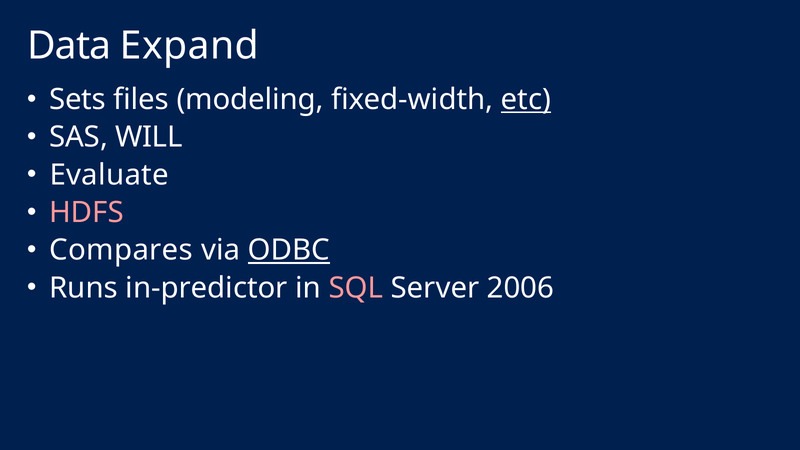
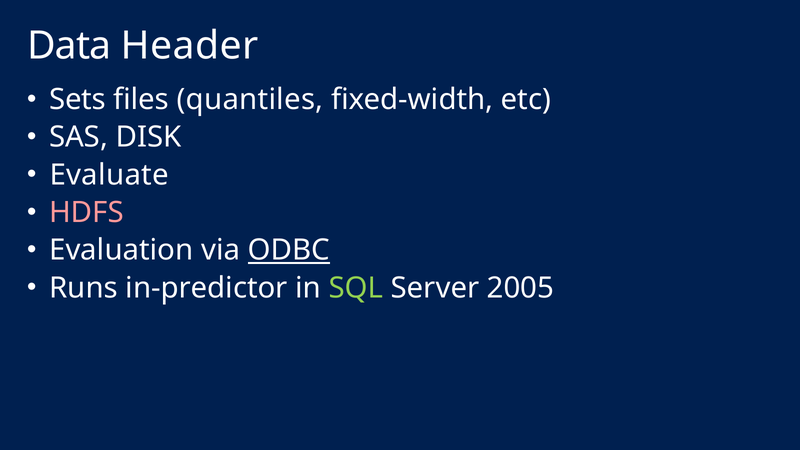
Expand: Expand -> Header
modeling: modeling -> quantiles
etc underline: present -> none
WILL: WILL -> DISK
Compares: Compares -> Evaluation
SQL colour: pink -> light green
2006: 2006 -> 2005
